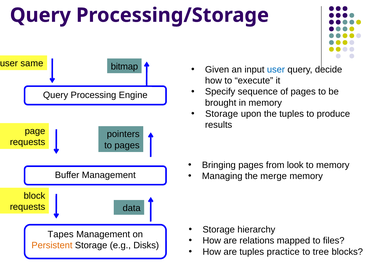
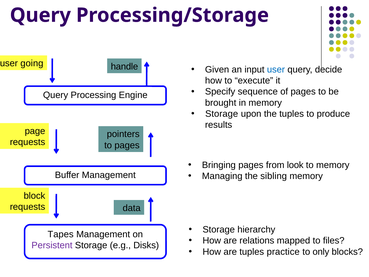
same: same -> going
bitmap: bitmap -> handle
merge: merge -> sibling
Persistent colour: orange -> purple
tree: tree -> only
